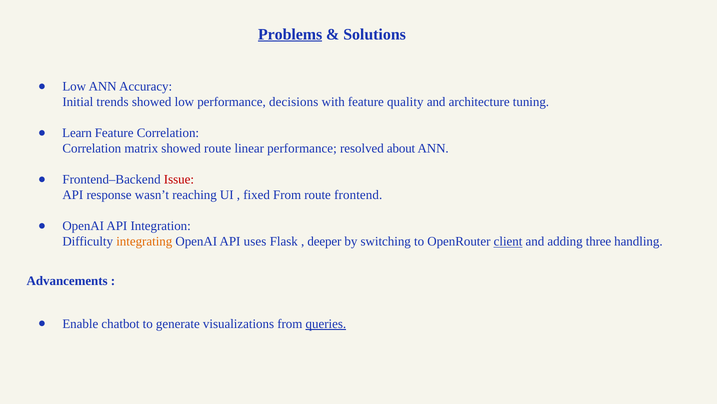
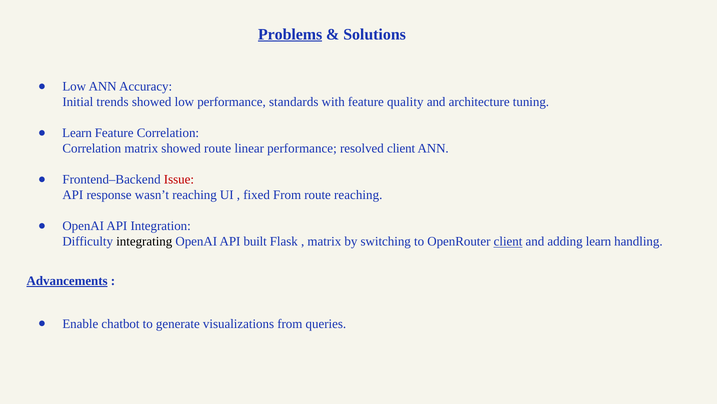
decisions: decisions -> standards
resolved about: about -> client
route frontend: frontend -> reaching
integrating colour: orange -> black
uses: uses -> built
deeper at (324, 241): deeper -> matrix
adding three: three -> learn
Advancements underline: none -> present
queries underline: present -> none
